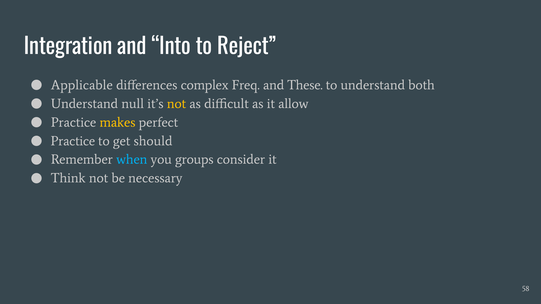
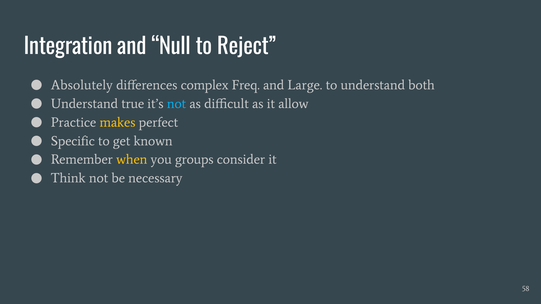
Into: Into -> Null
Applicable: Applicable -> Absolutely
These: These -> Large
null: null -> true
not at (177, 104) colour: yellow -> light blue
Practice at (73, 141): Practice -> Specific
should: should -> known
when colour: light blue -> yellow
